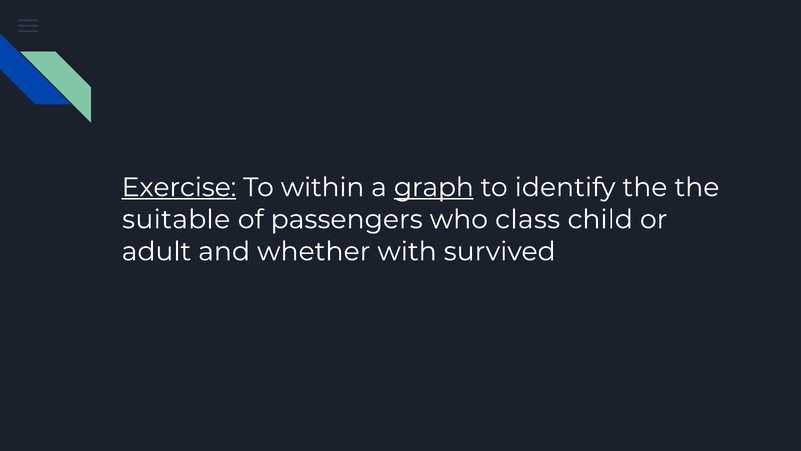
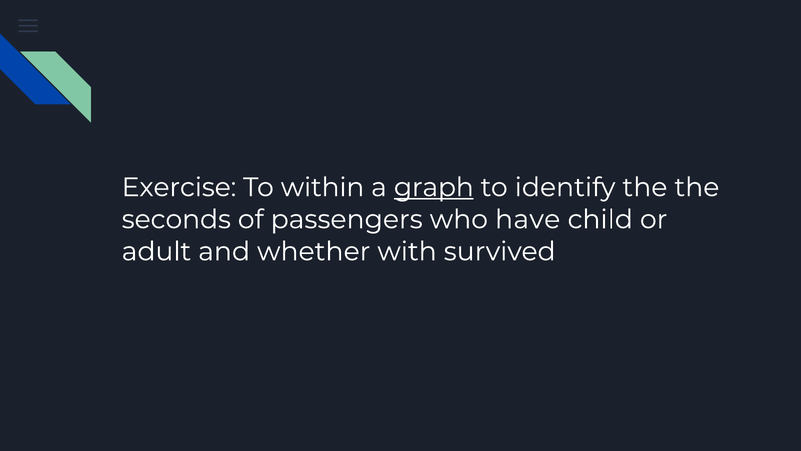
Exercise underline: present -> none
suitable: suitable -> seconds
class: class -> have
